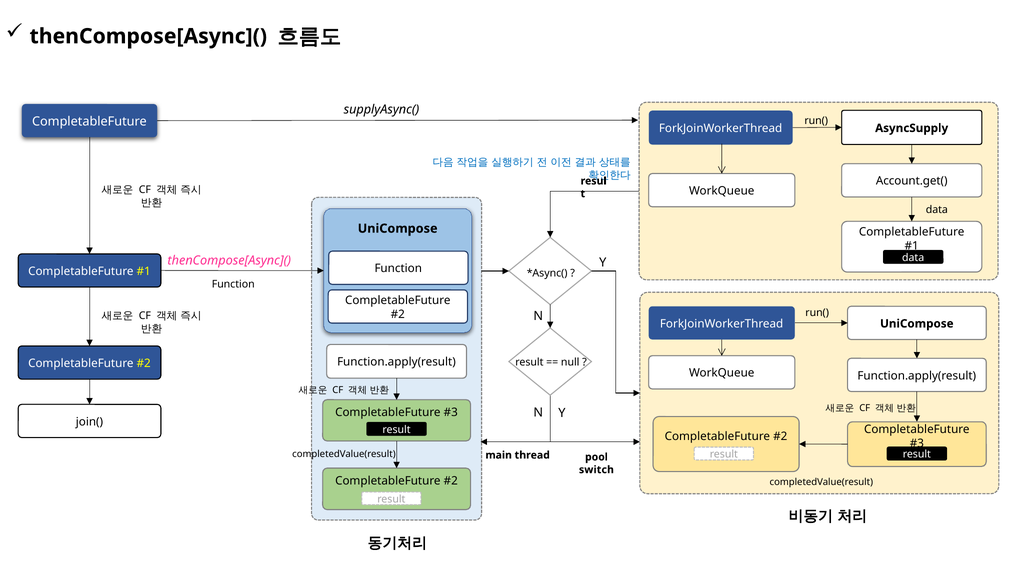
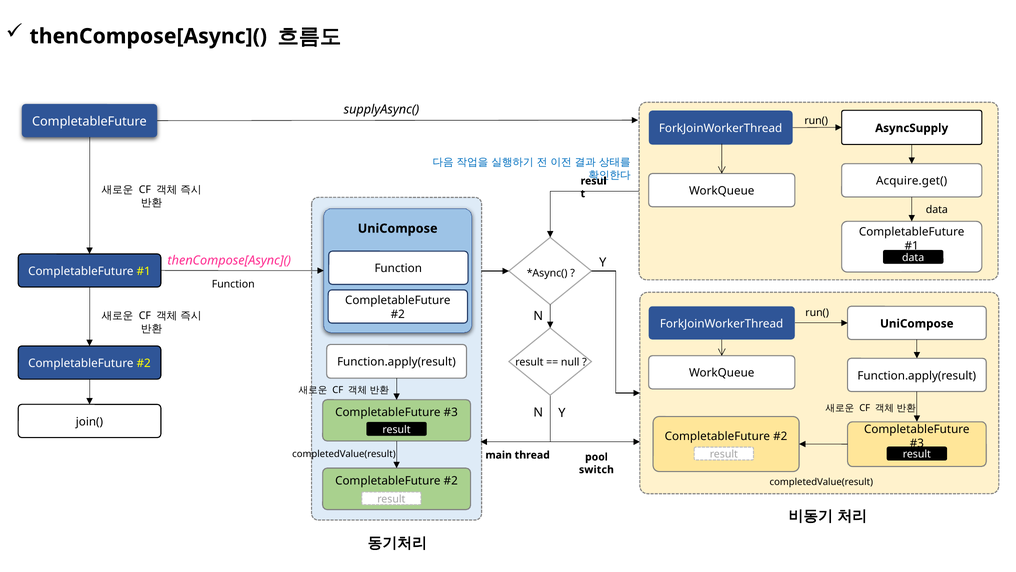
Account.get(: Account.get( -> Acquire.get(
